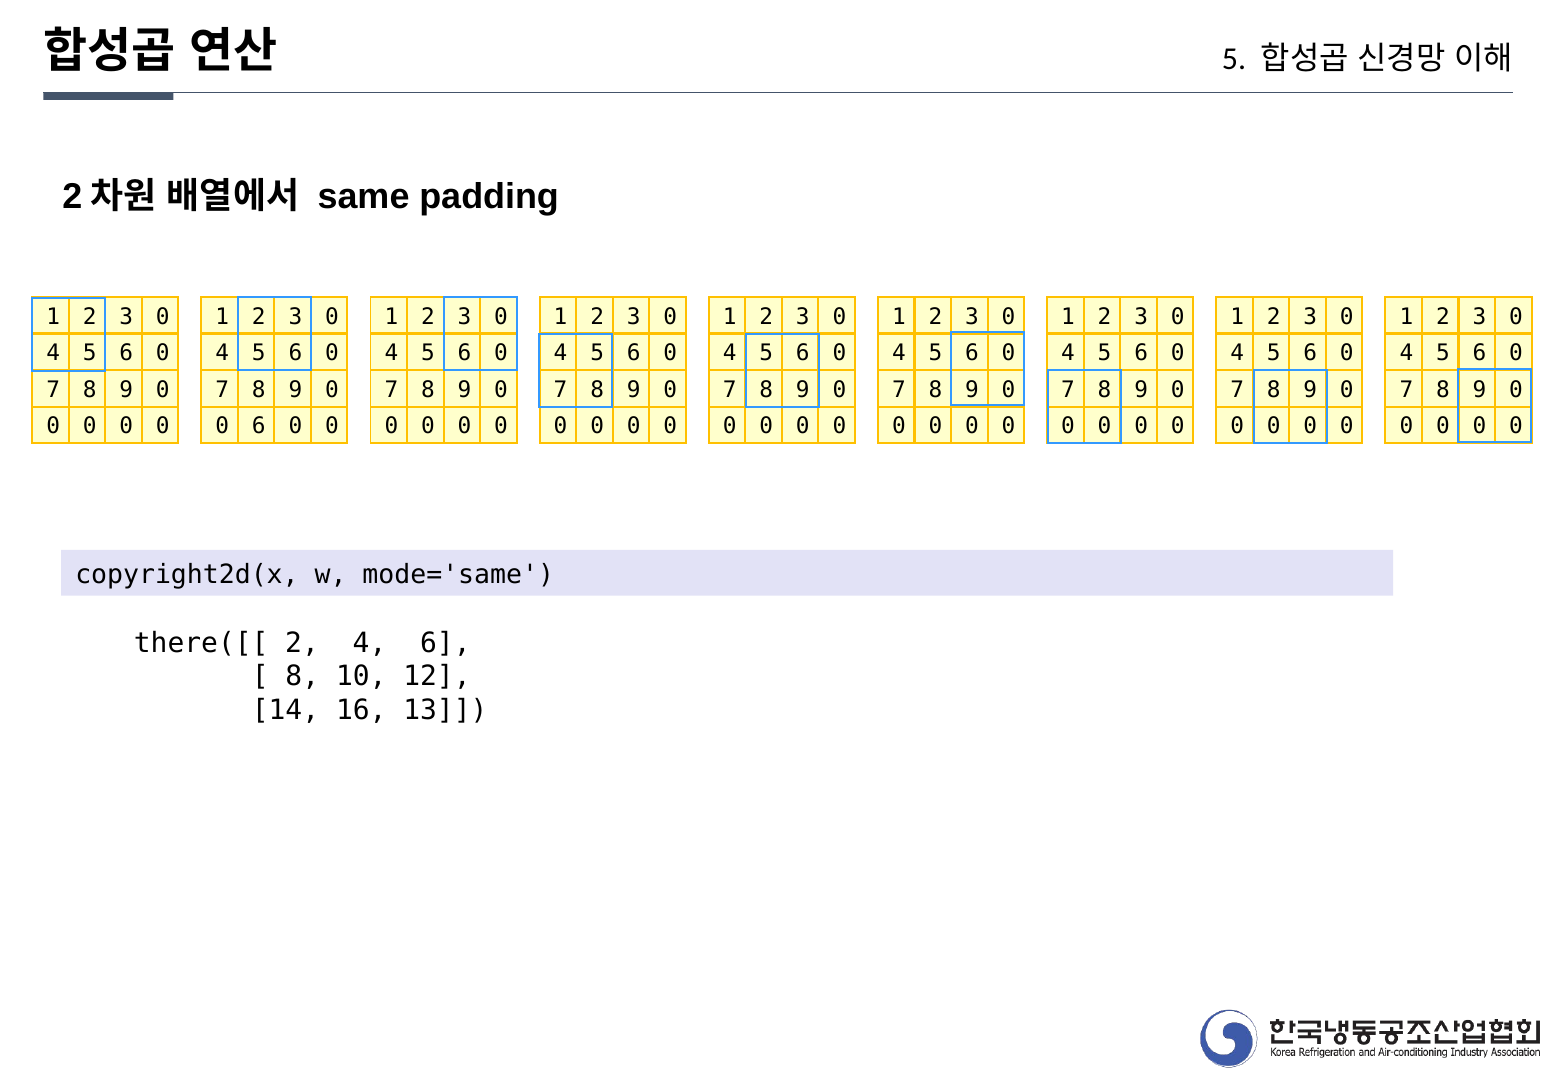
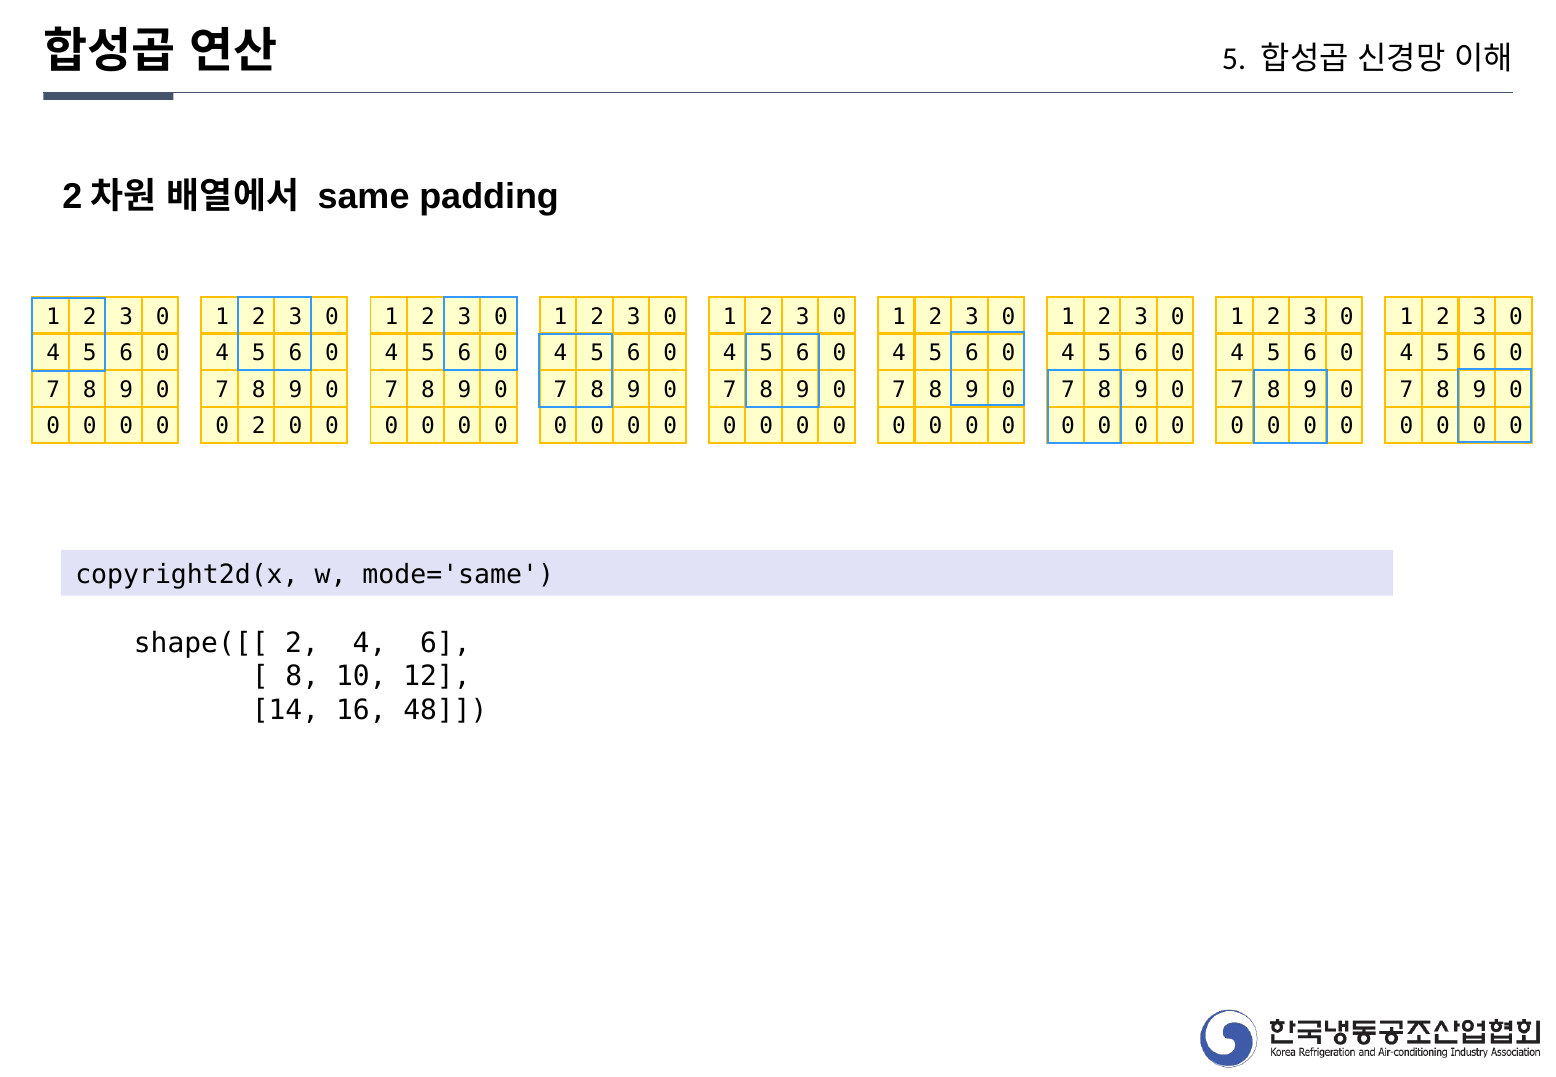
0 6: 6 -> 2
there([[: there([[ -> shape([[
13: 13 -> 48
